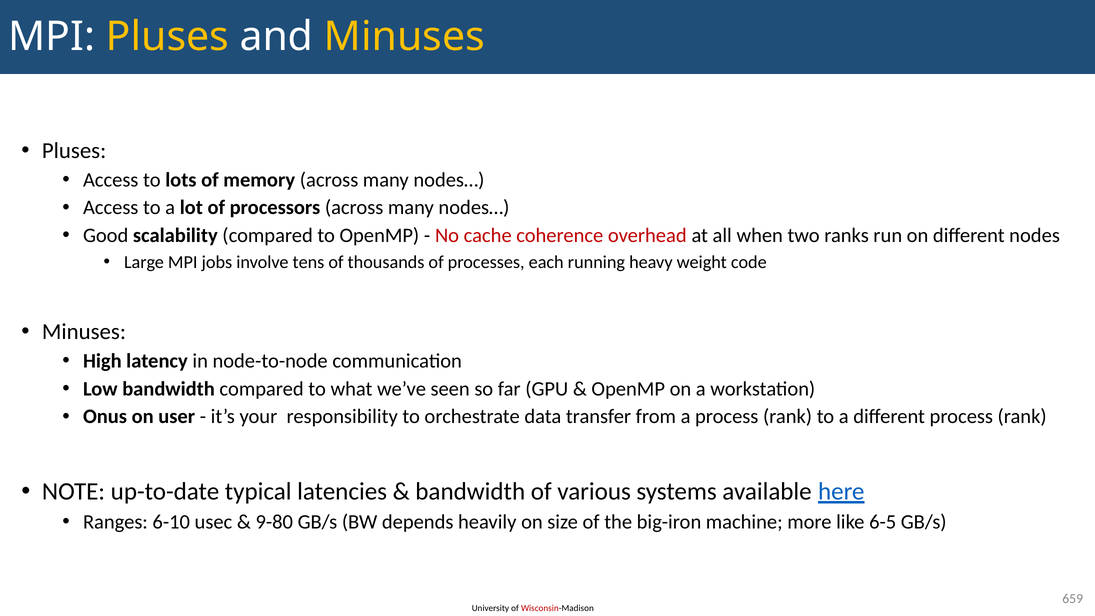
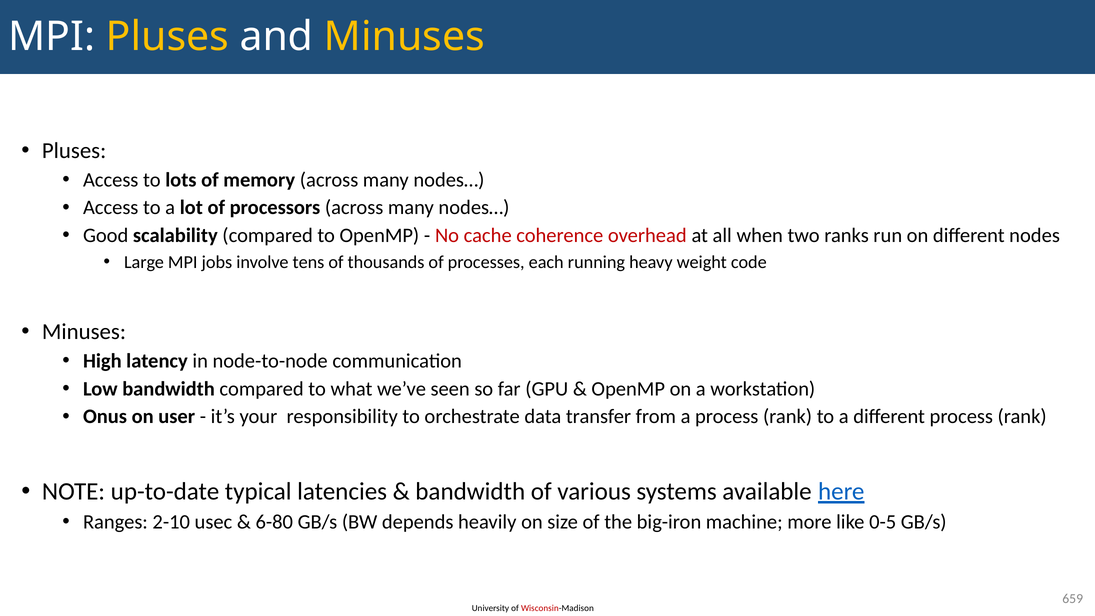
6-10: 6-10 -> 2-10
9-80: 9-80 -> 6-80
6-5: 6-5 -> 0-5
